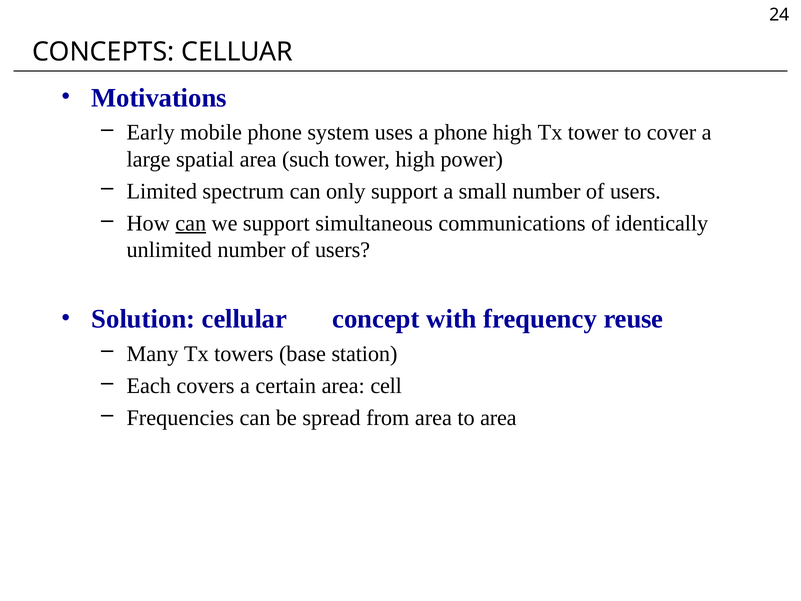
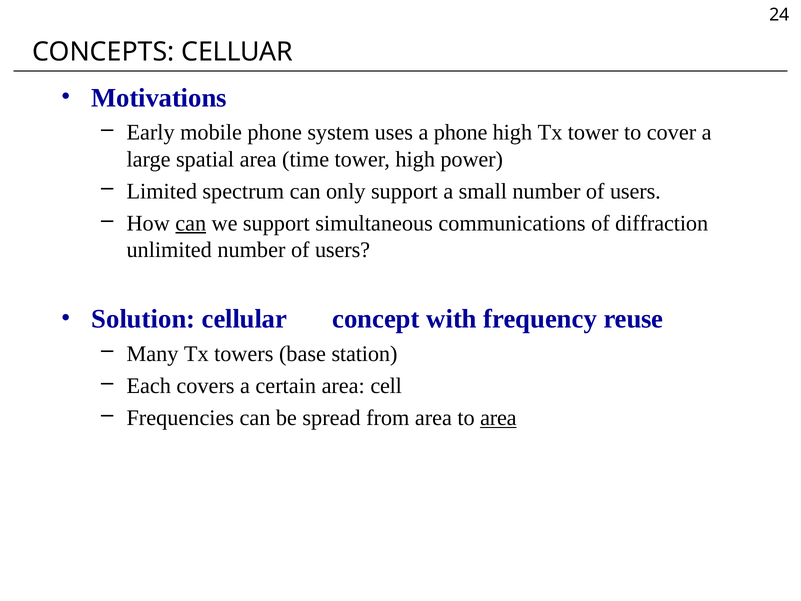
such: such -> time
identically: identically -> diffraction
area at (498, 418) underline: none -> present
